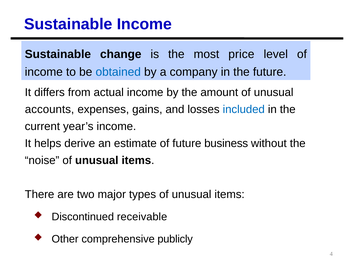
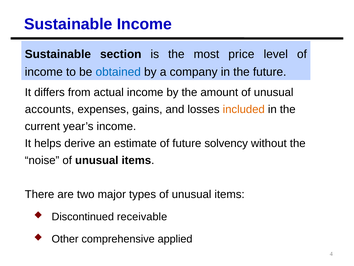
change: change -> section
included colour: blue -> orange
business: business -> solvency
publicly: publicly -> applied
